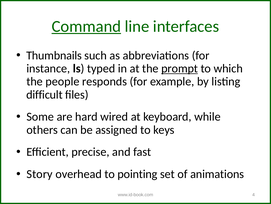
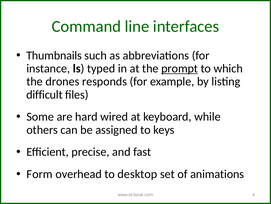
Command underline: present -> none
people: people -> drones
Story: Story -> Form
pointing: pointing -> desktop
